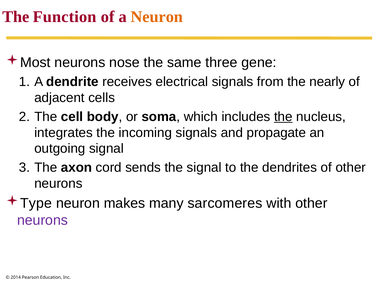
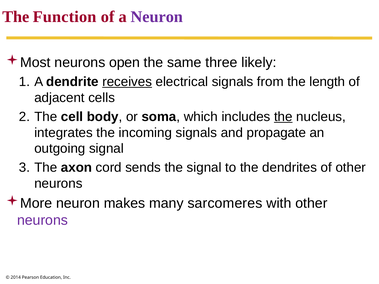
Neuron at (157, 17) colour: orange -> purple
nose: nose -> open
gene: gene -> likely
receives underline: none -> present
nearly: nearly -> length
Type: Type -> More
